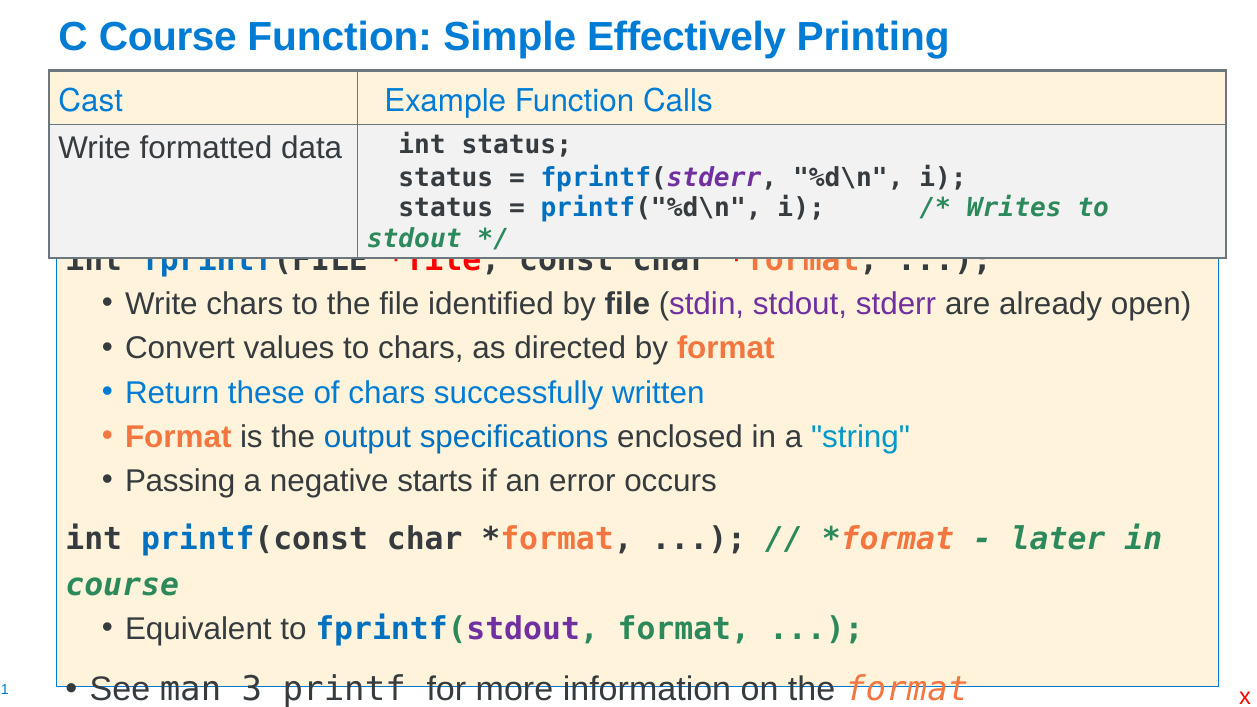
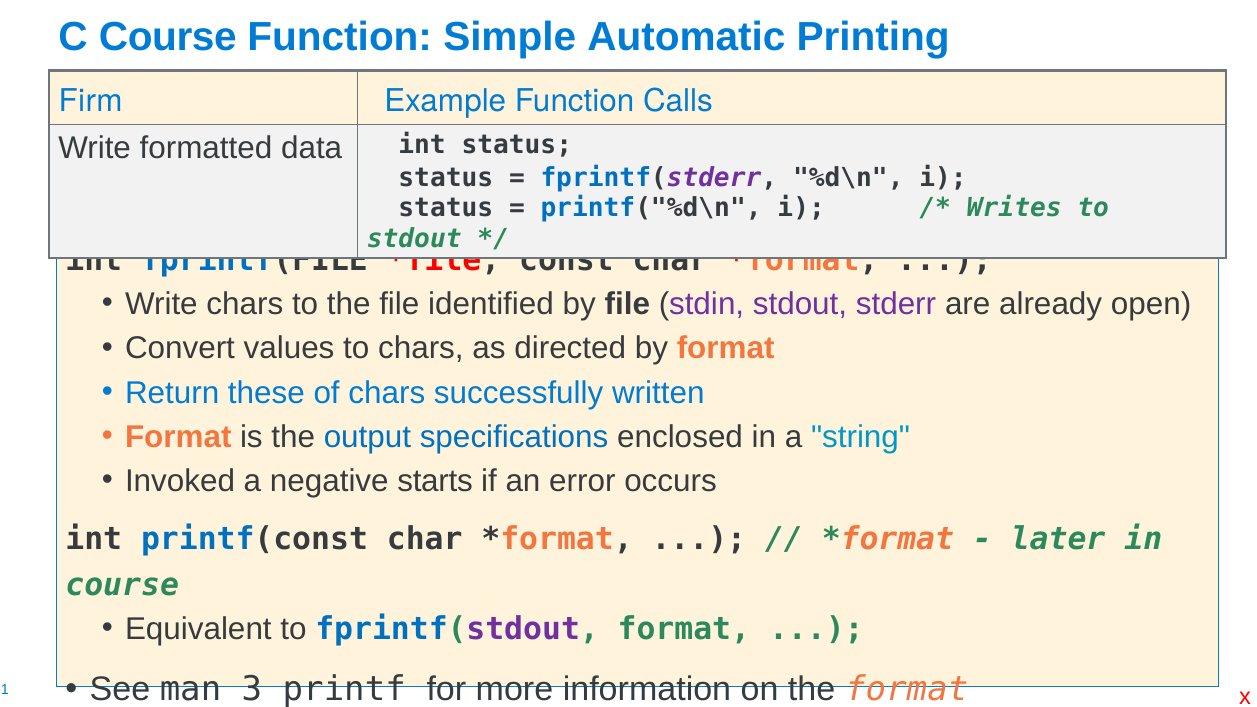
Effectively: Effectively -> Automatic
Cast: Cast -> Firm
Passing: Passing -> Invoked
